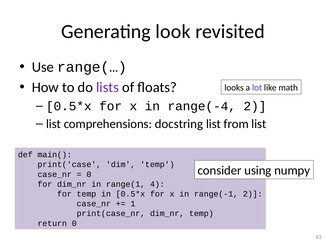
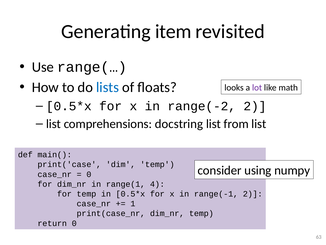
look: look -> item
lists colour: purple -> blue
range(-4: range(-4 -> range(-2
